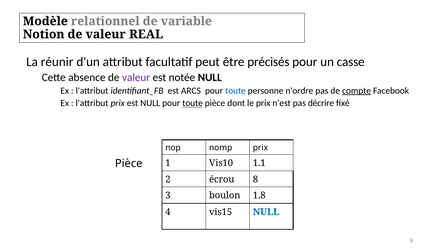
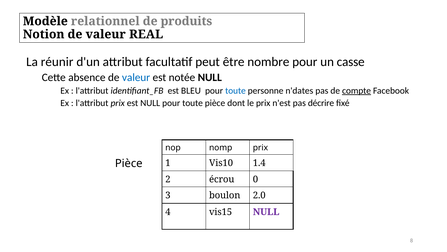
variable: variable -> produits
précisés: précisés -> nombre
valeur at (136, 77) colour: purple -> blue
ARCS: ARCS -> BLEU
n'ordre: n'ordre -> n'dates
toute at (193, 103) underline: present -> none
1.1: 1.1 -> 1.4
écrou 8: 8 -> 0
1.8: 1.8 -> 2.0
NULL at (266, 211) colour: blue -> purple
